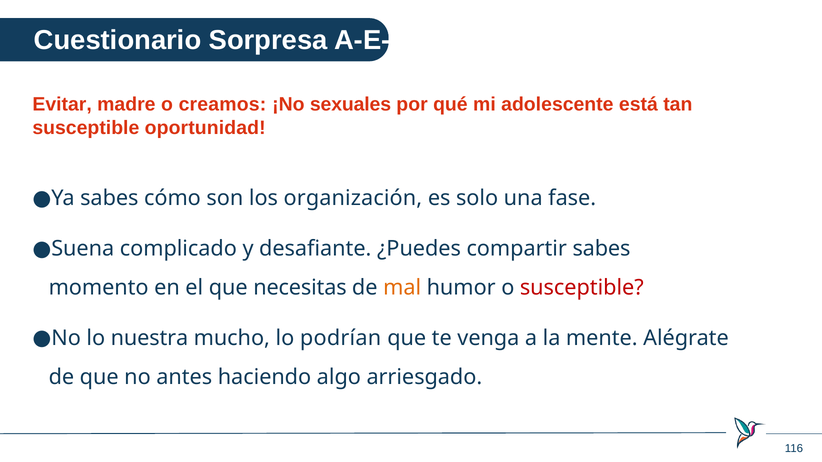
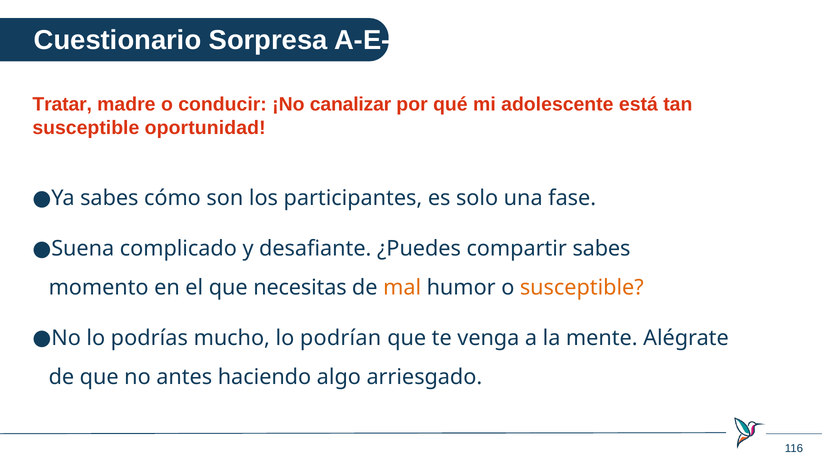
Evitar: Evitar -> Tratar
creamos: creamos -> conducir
sexuales: sexuales -> canalizar
organización: organización -> participantes
susceptible at (582, 288) colour: red -> orange
nuestra: nuestra -> podrías
